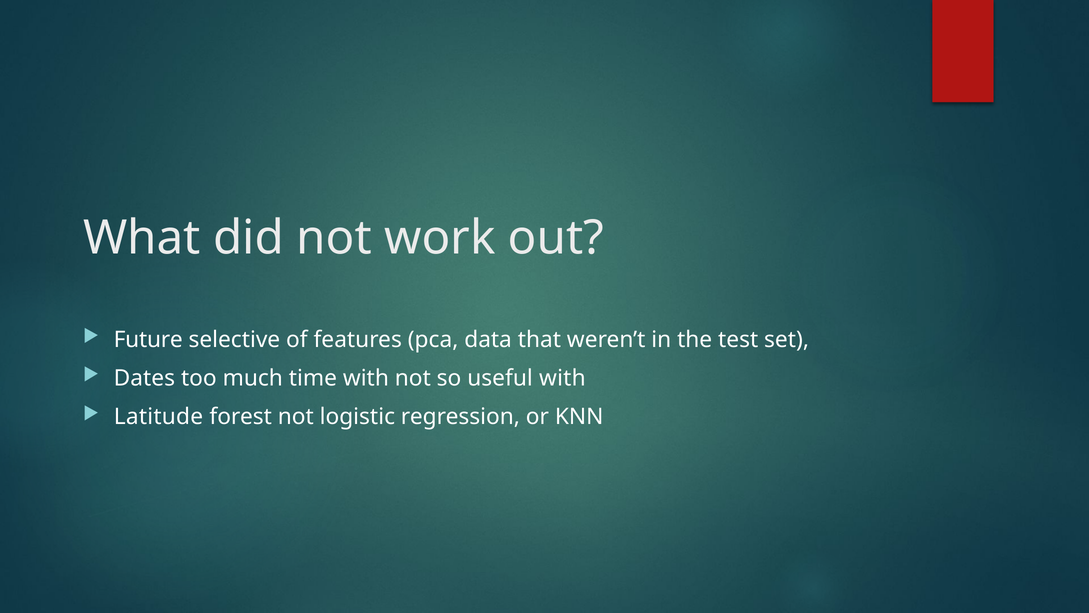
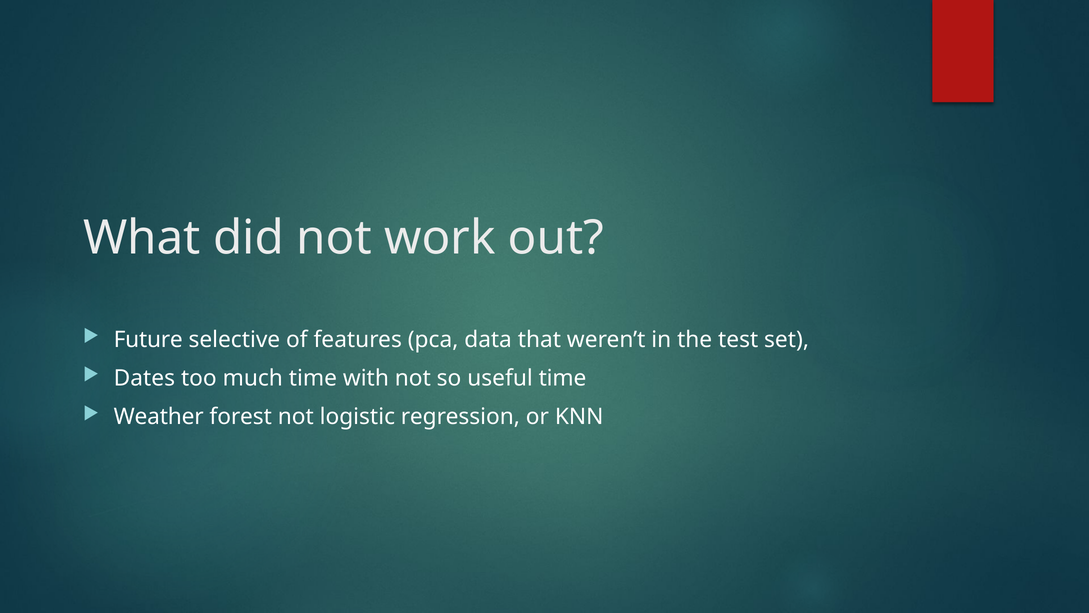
useful with: with -> time
Latitude: Latitude -> Weather
